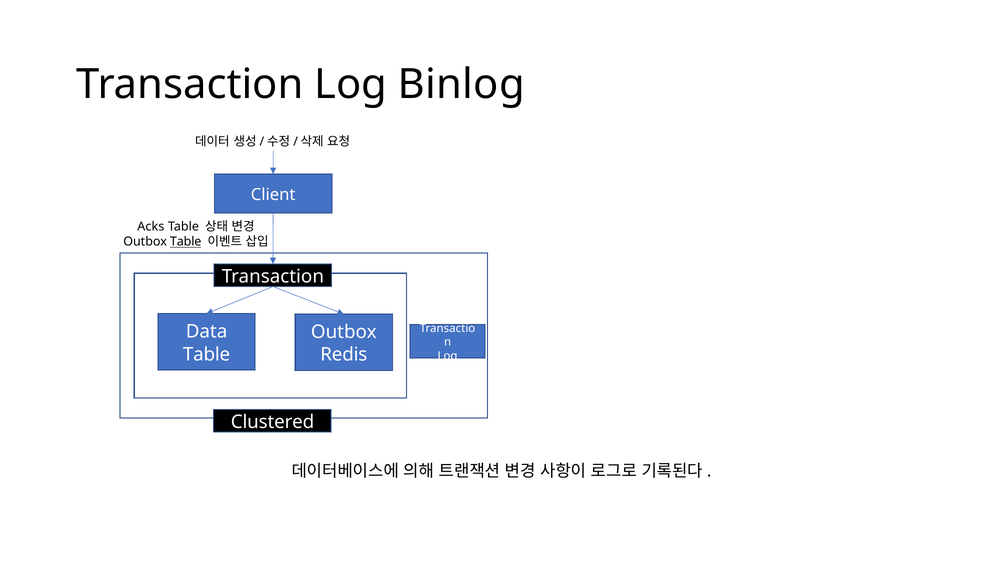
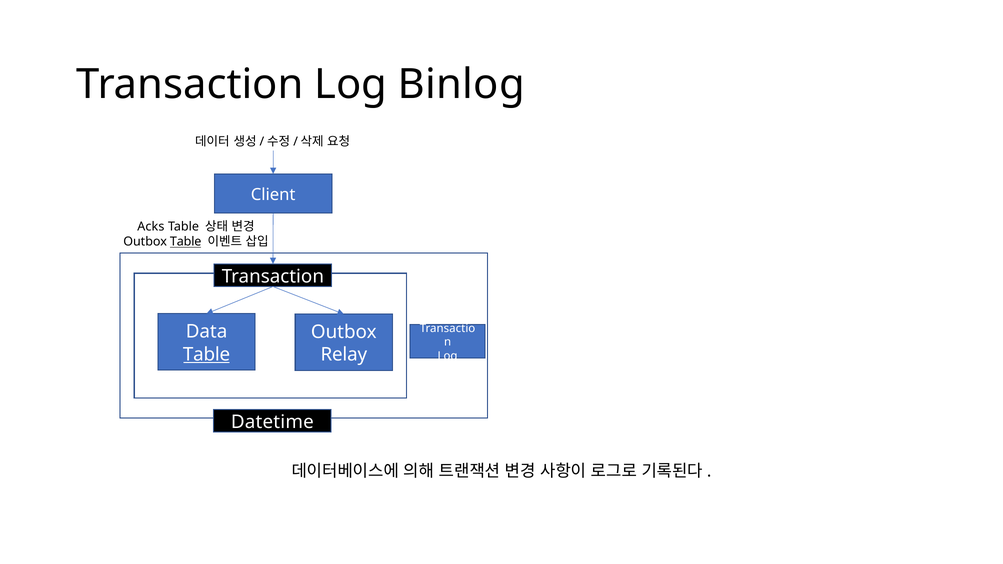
Table at (207, 354) underline: none -> present
Redis: Redis -> Relay
Clustered: Clustered -> Datetime
